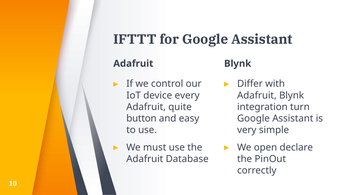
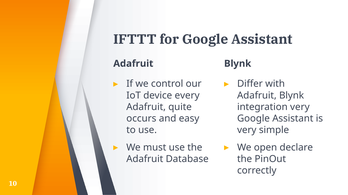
integration turn: turn -> very
button: button -> occurs
